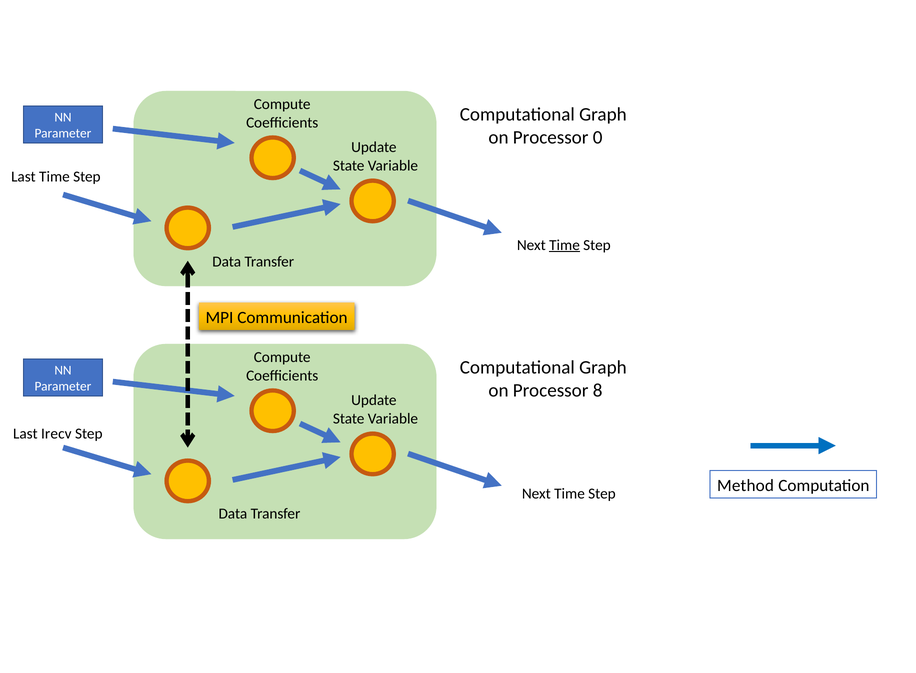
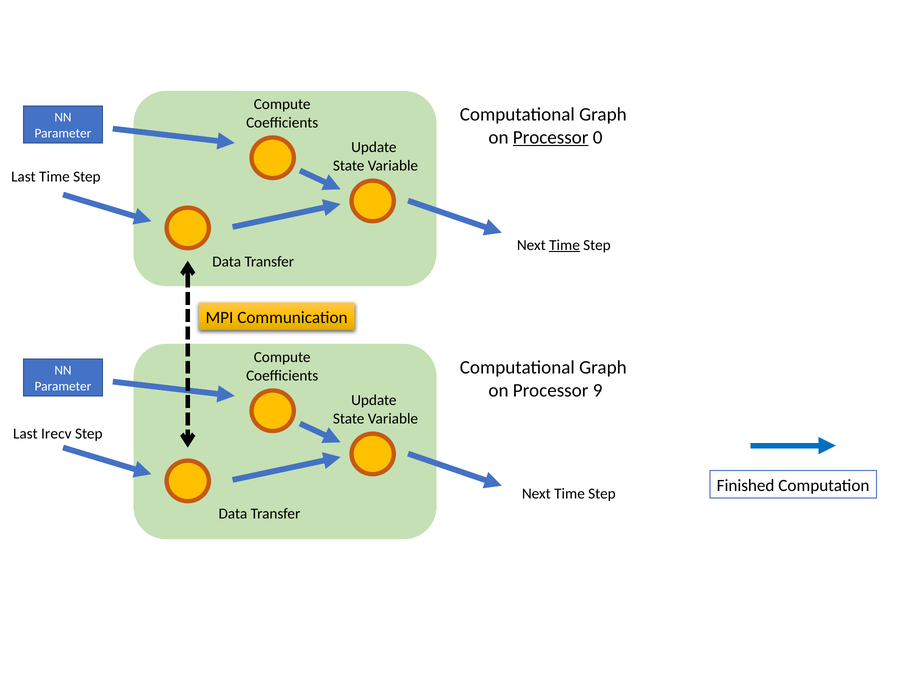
Processor at (551, 137) underline: none -> present
8: 8 -> 9
Method: Method -> Finished
